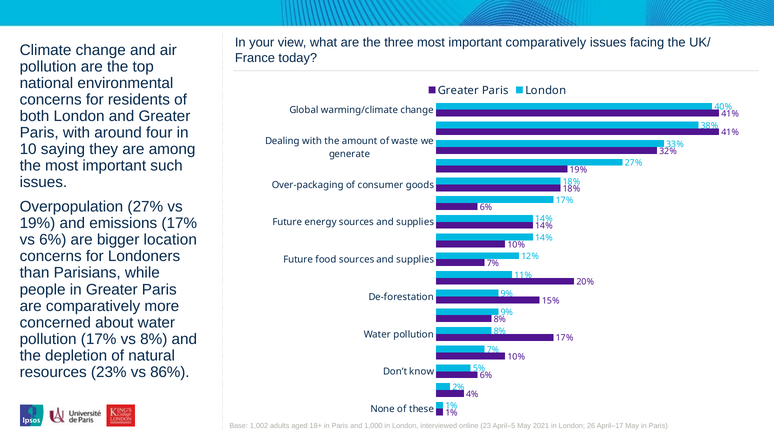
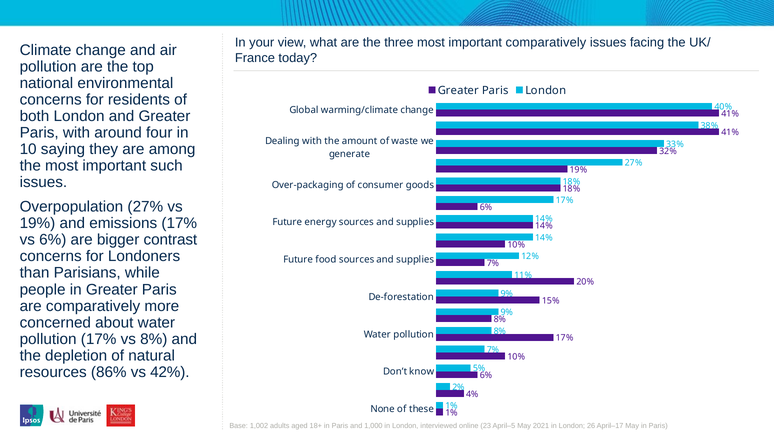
location: location -> contrast
23%: 23% -> 86%
86%: 86% -> 42%
